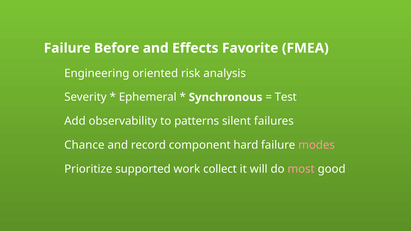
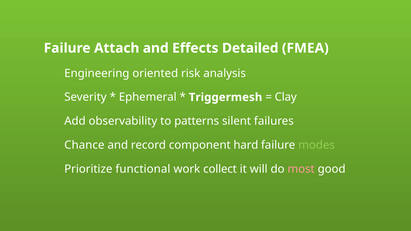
Before: Before -> Attach
Favorite: Favorite -> Detailed
Synchronous: Synchronous -> Triggermesh
Test: Test -> Clay
modes colour: pink -> light green
supported: supported -> functional
